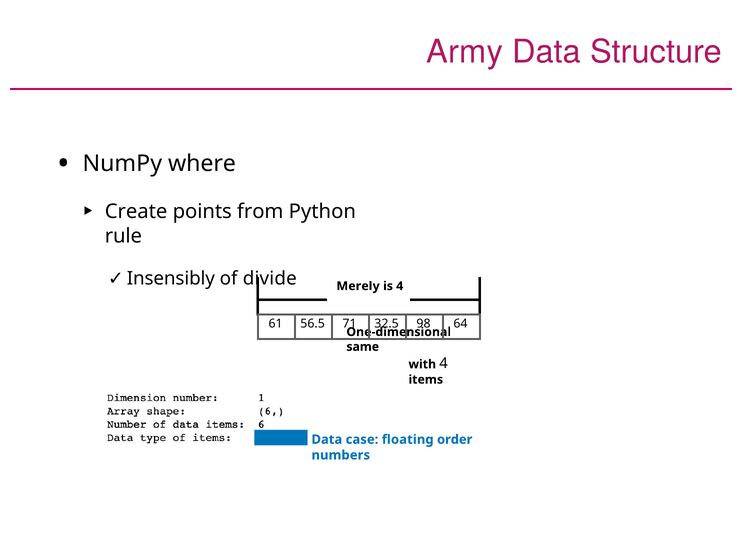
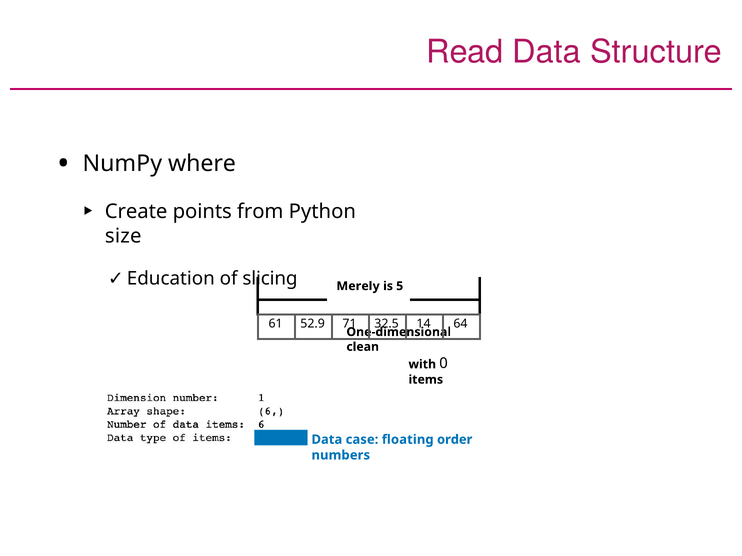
Army: Army -> Read
rule: rule -> size
Insensibly: Insensibly -> Education
divide: divide -> slicing
is 4: 4 -> 5
56.5: 56.5 -> 52.9
98: 98 -> 14
same: same -> clean
with 4: 4 -> 0
